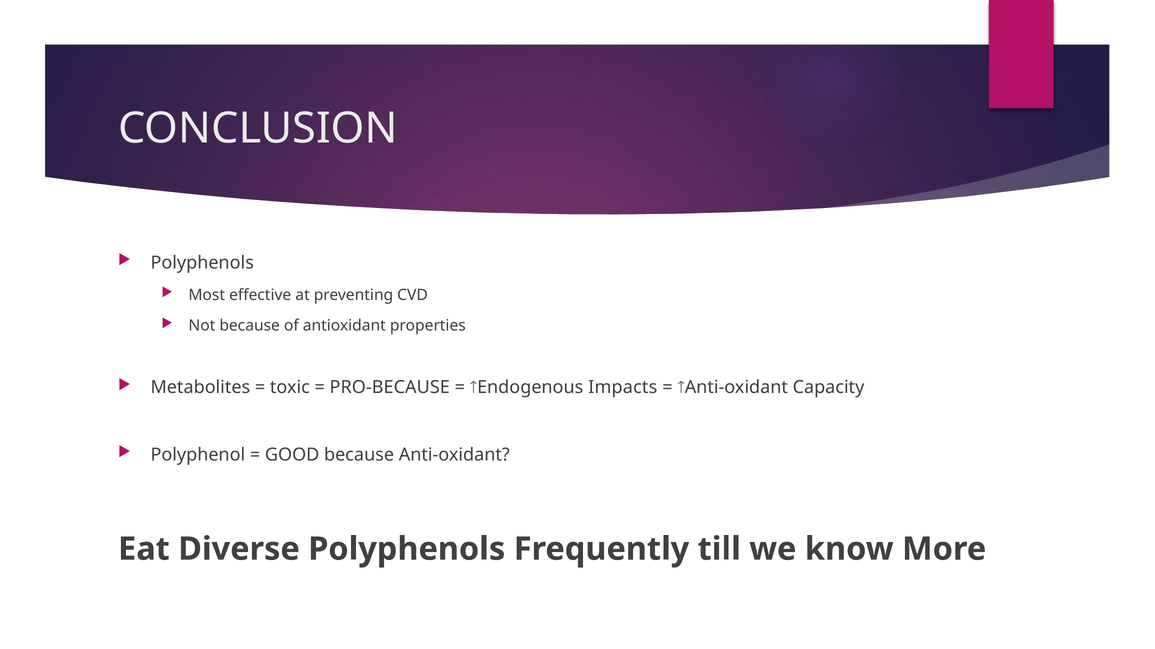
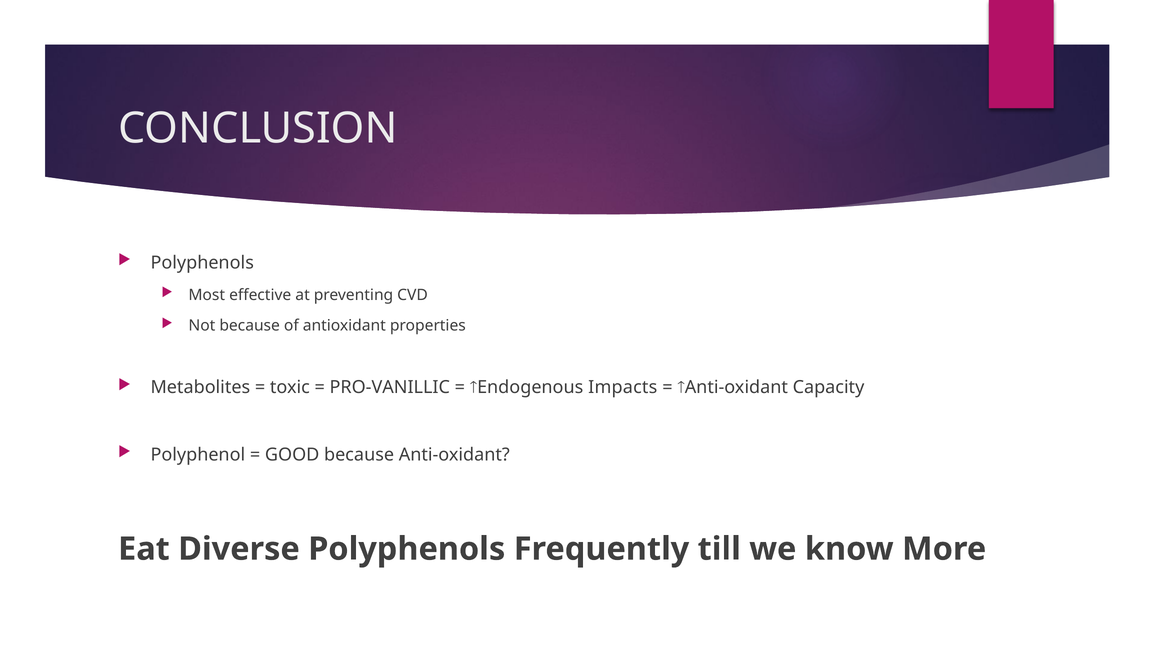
PRO-BECAUSE: PRO-BECAUSE -> PRO-VANILLIC
